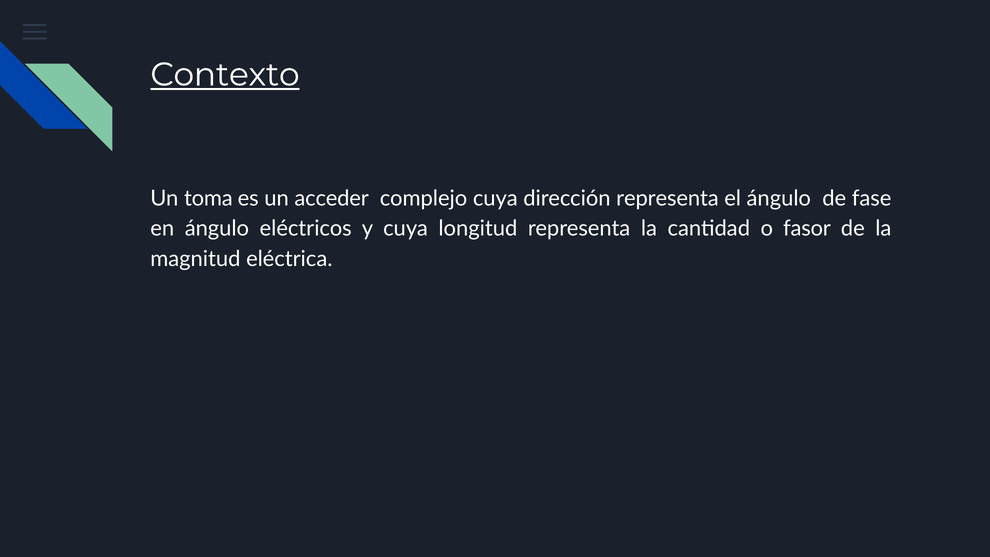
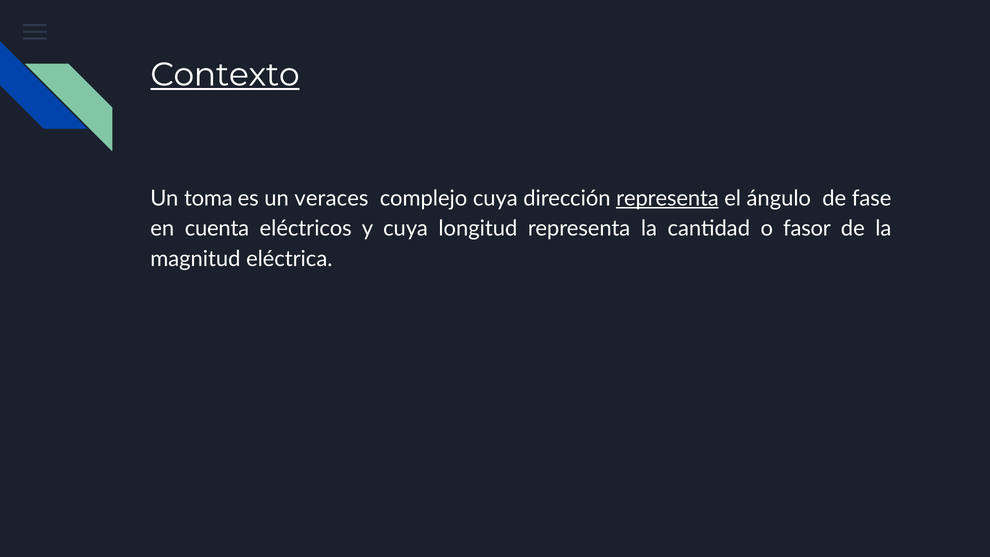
acceder: acceder -> veraces
representa at (667, 198) underline: none -> present
en ángulo: ángulo -> cuenta
